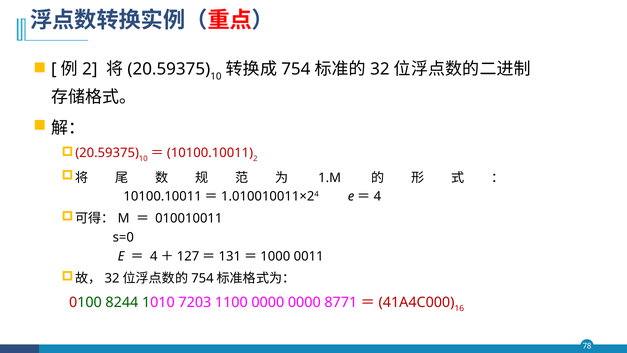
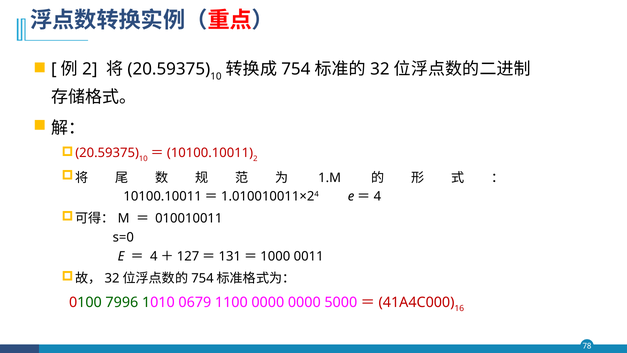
8244: 8244 -> 7996
7203: 7203 -> 0679
8771: 8771 -> 5000
